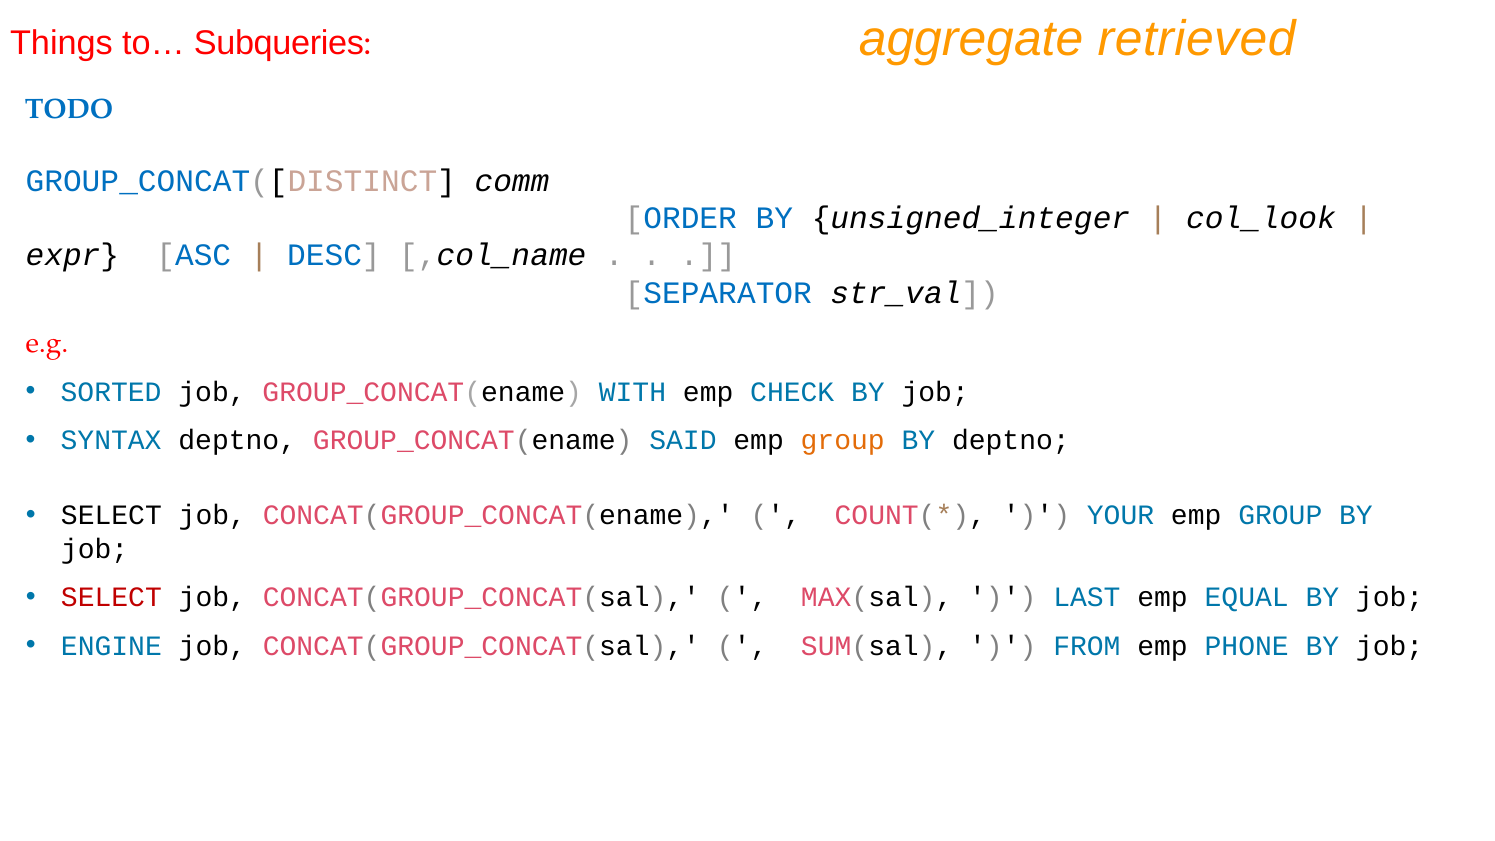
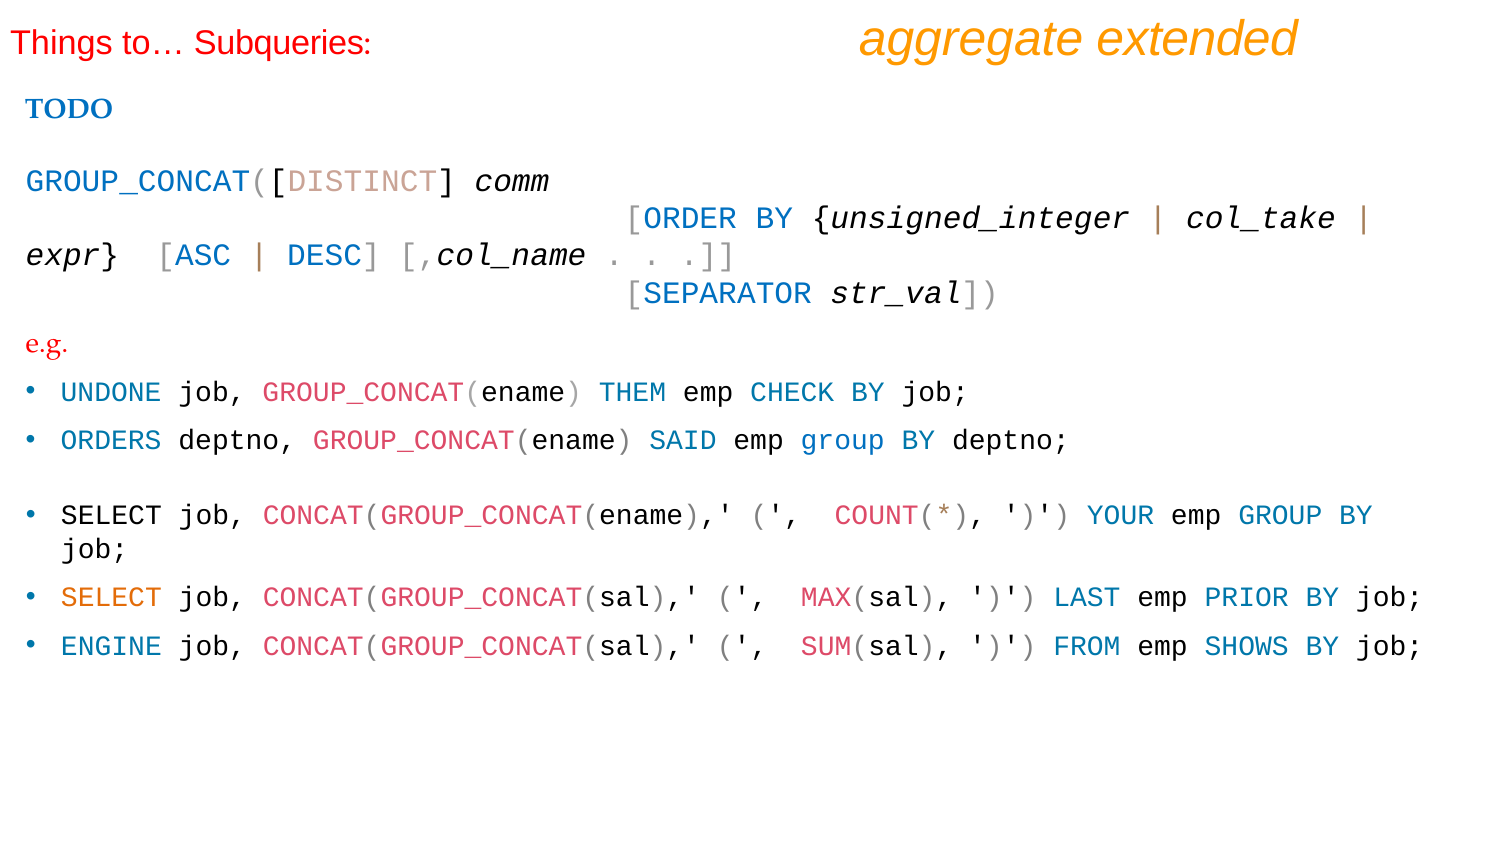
retrieved: retrieved -> extended
col_look: col_look -> col_take
SORTED: SORTED -> UNDONE
WITH: WITH -> THEM
SYNTAX: SYNTAX -> ORDERS
group at (843, 440) colour: orange -> blue
SELECT at (111, 598) colour: red -> orange
EQUAL: EQUAL -> PRIOR
PHONE: PHONE -> SHOWS
